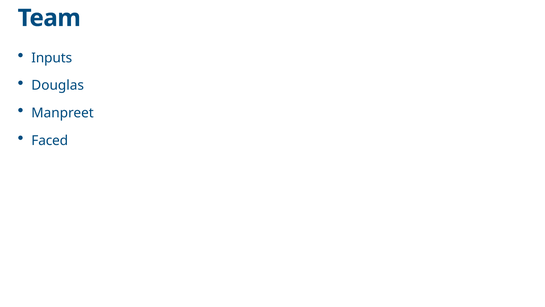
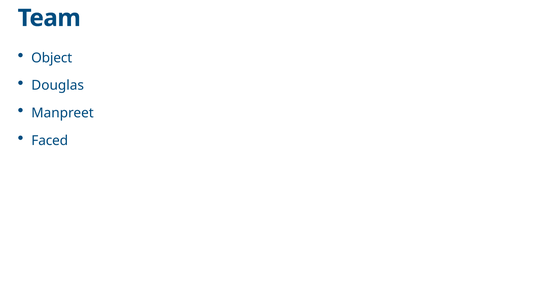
Inputs: Inputs -> Object
